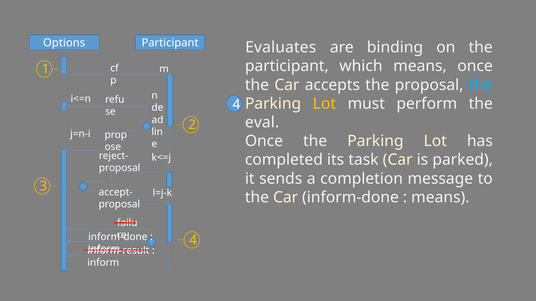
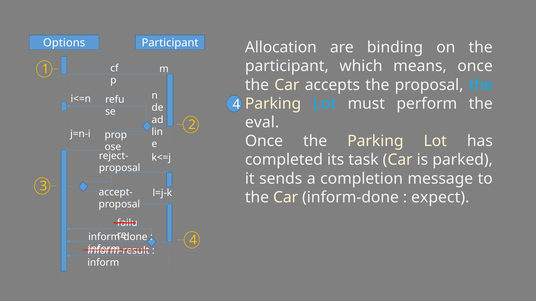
Evaluates: Evaluates -> Allocation
Lot at (324, 104) colour: yellow -> light blue
means at (440, 198): means -> expect
